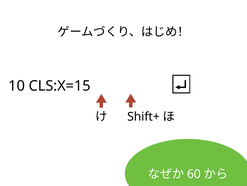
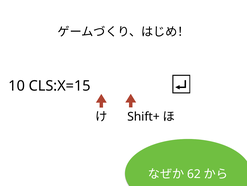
60: 60 -> 62
